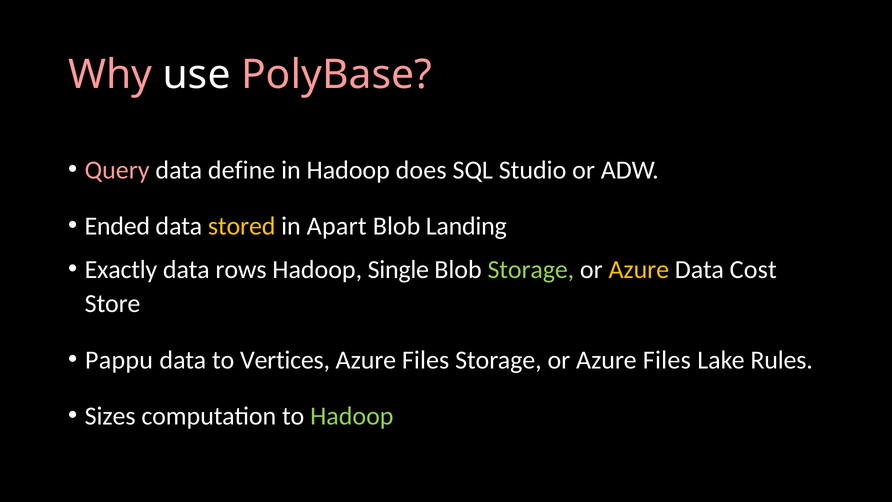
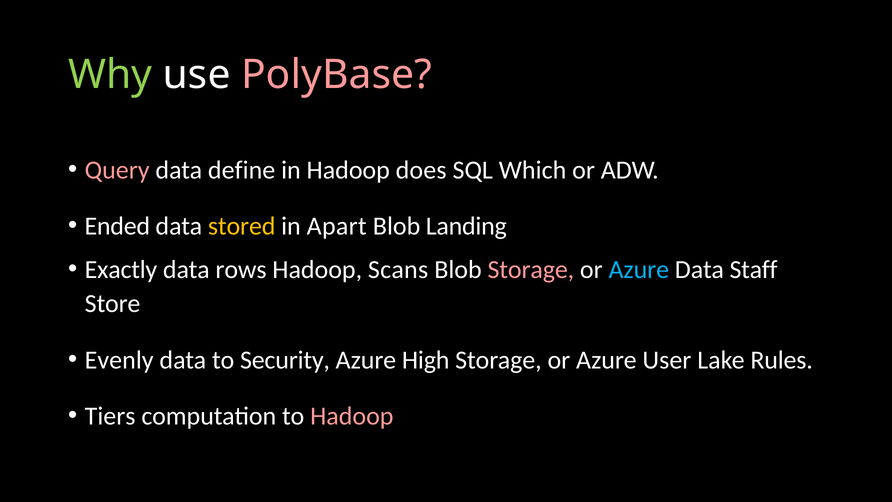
Why colour: pink -> light green
Studio: Studio -> Which
Single: Single -> Scans
Storage at (531, 269) colour: light green -> pink
Azure at (639, 269) colour: yellow -> light blue
Cost: Cost -> Staff
Pappu: Pappu -> Evenly
Vertices: Vertices -> Security
Files at (426, 360): Files -> High
or Azure Files: Files -> User
Sizes: Sizes -> Tiers
Hadoop at (352, 416) colour: light green -> pink
